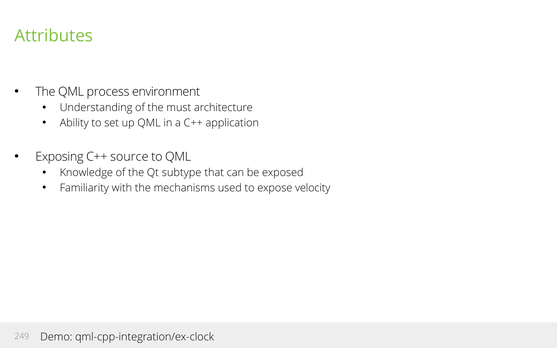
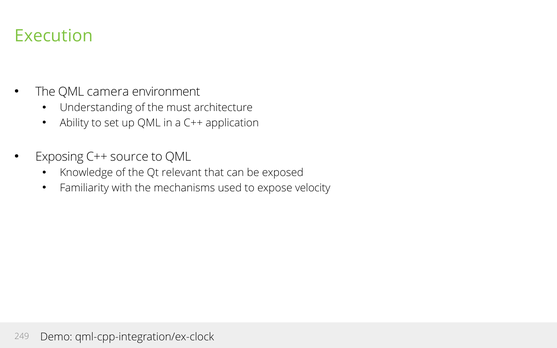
Attributes: Attributes -> Execution
process: process -> camera
subtype: subtype -> relevant
